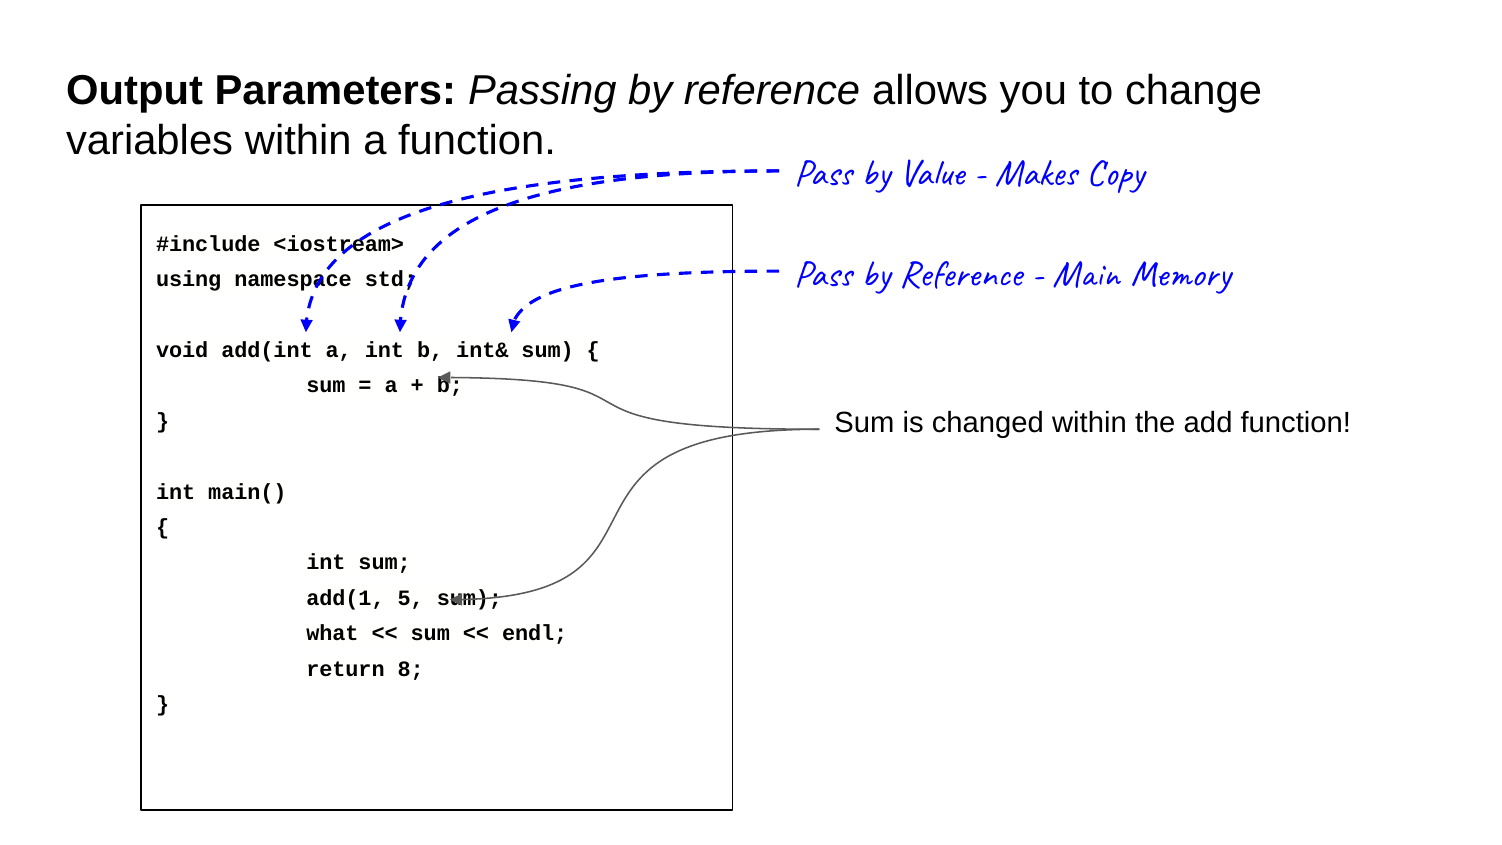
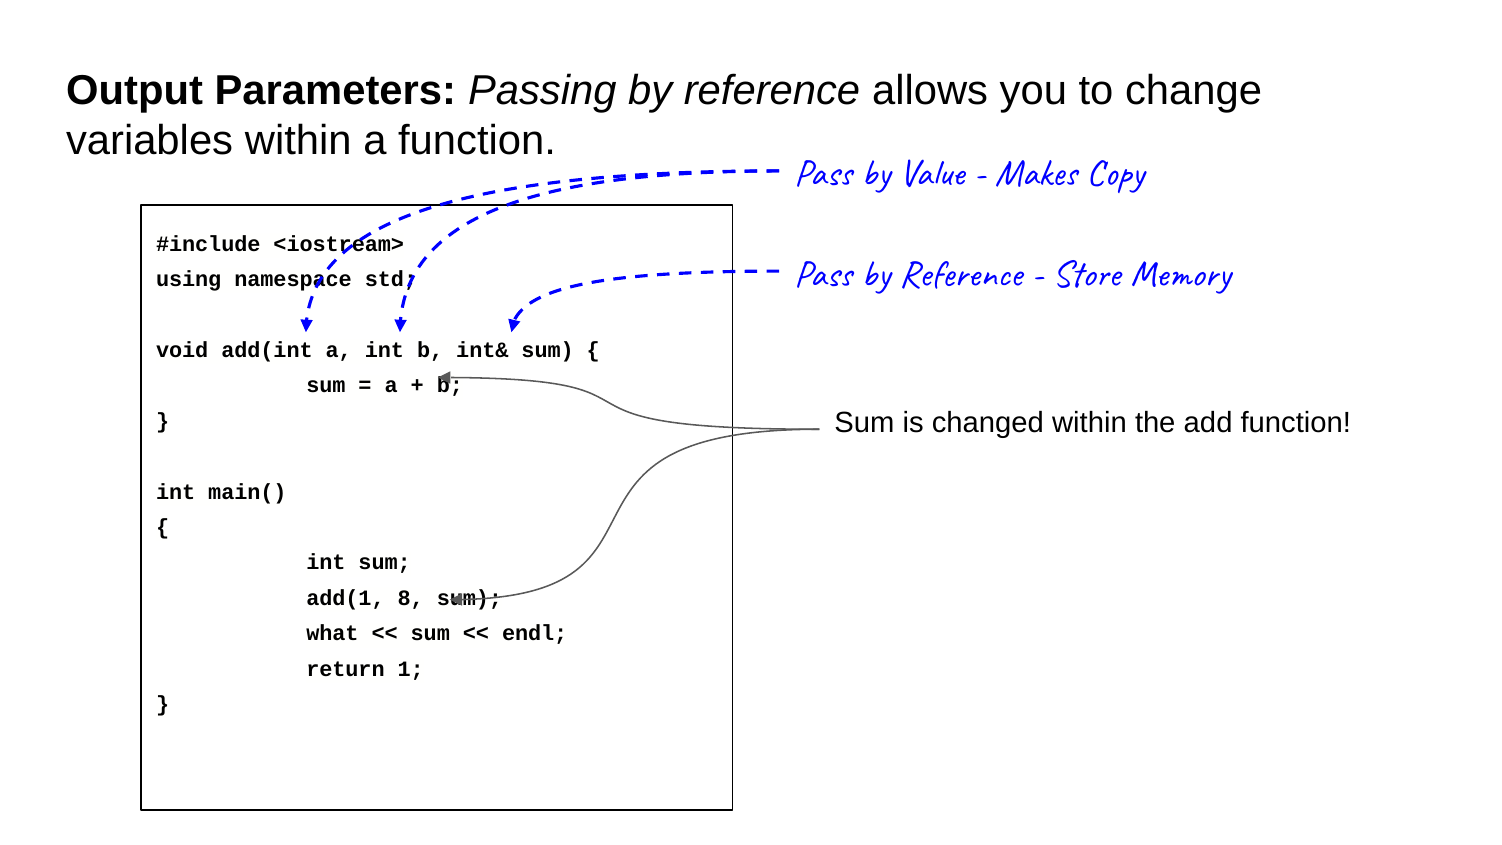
Main: Main -> Store
5: 5 -> 8
8: 8 -> 1
